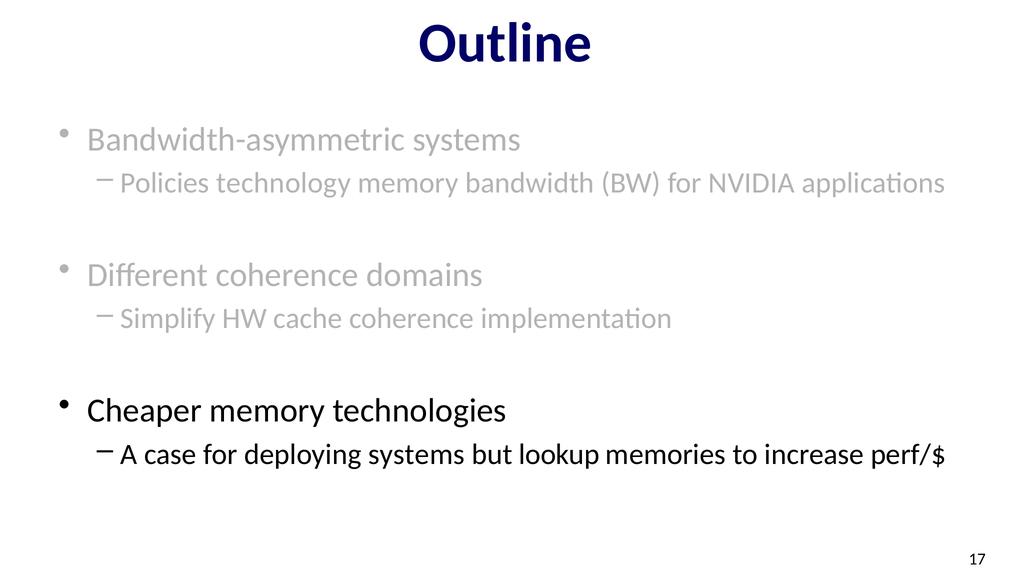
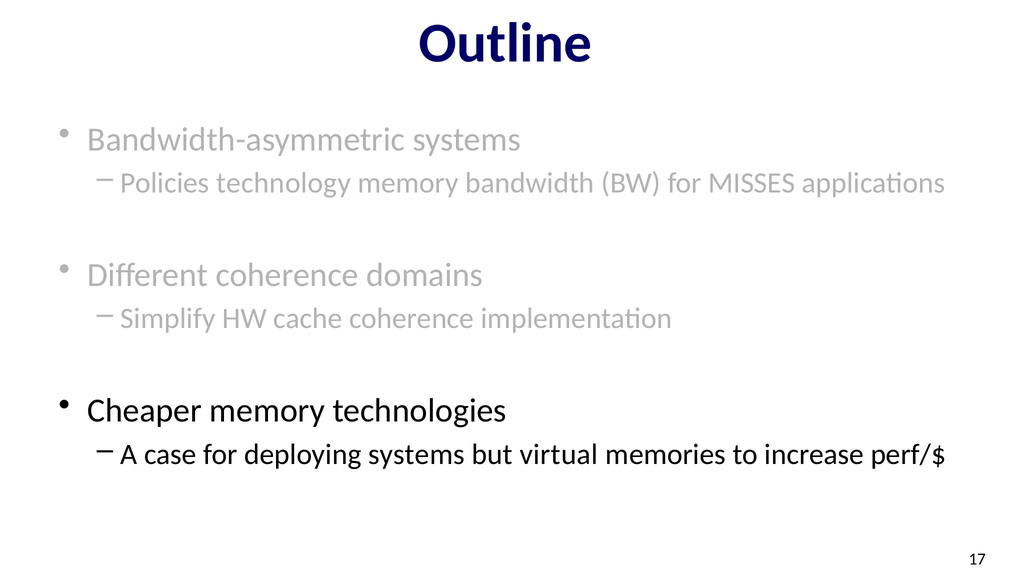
NVIDIA: NVIDIA -> MISSES
lookup: lookup -> virtual
